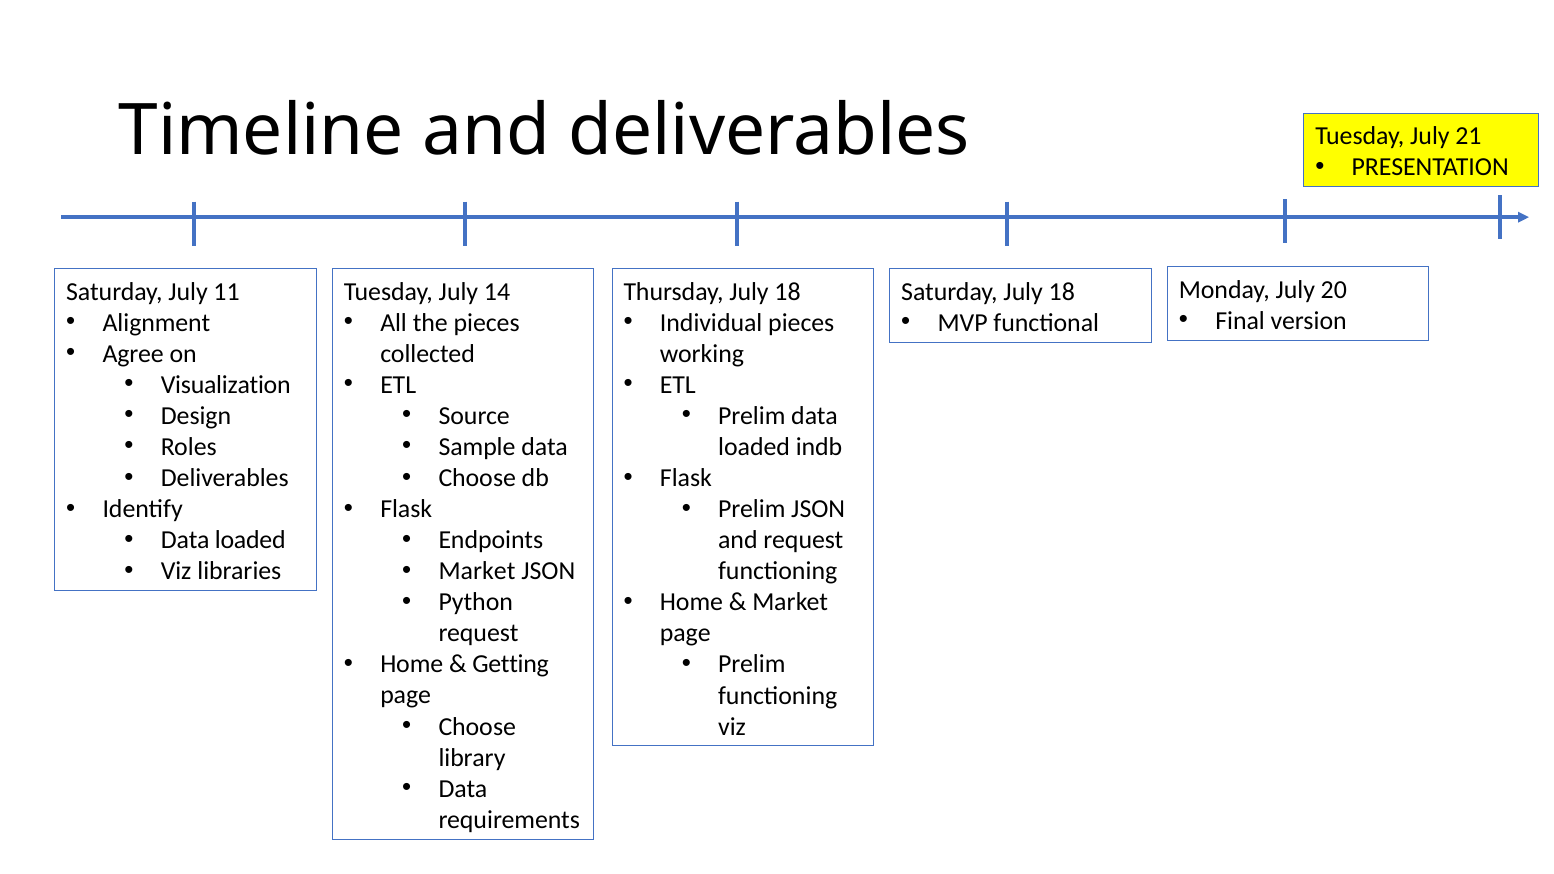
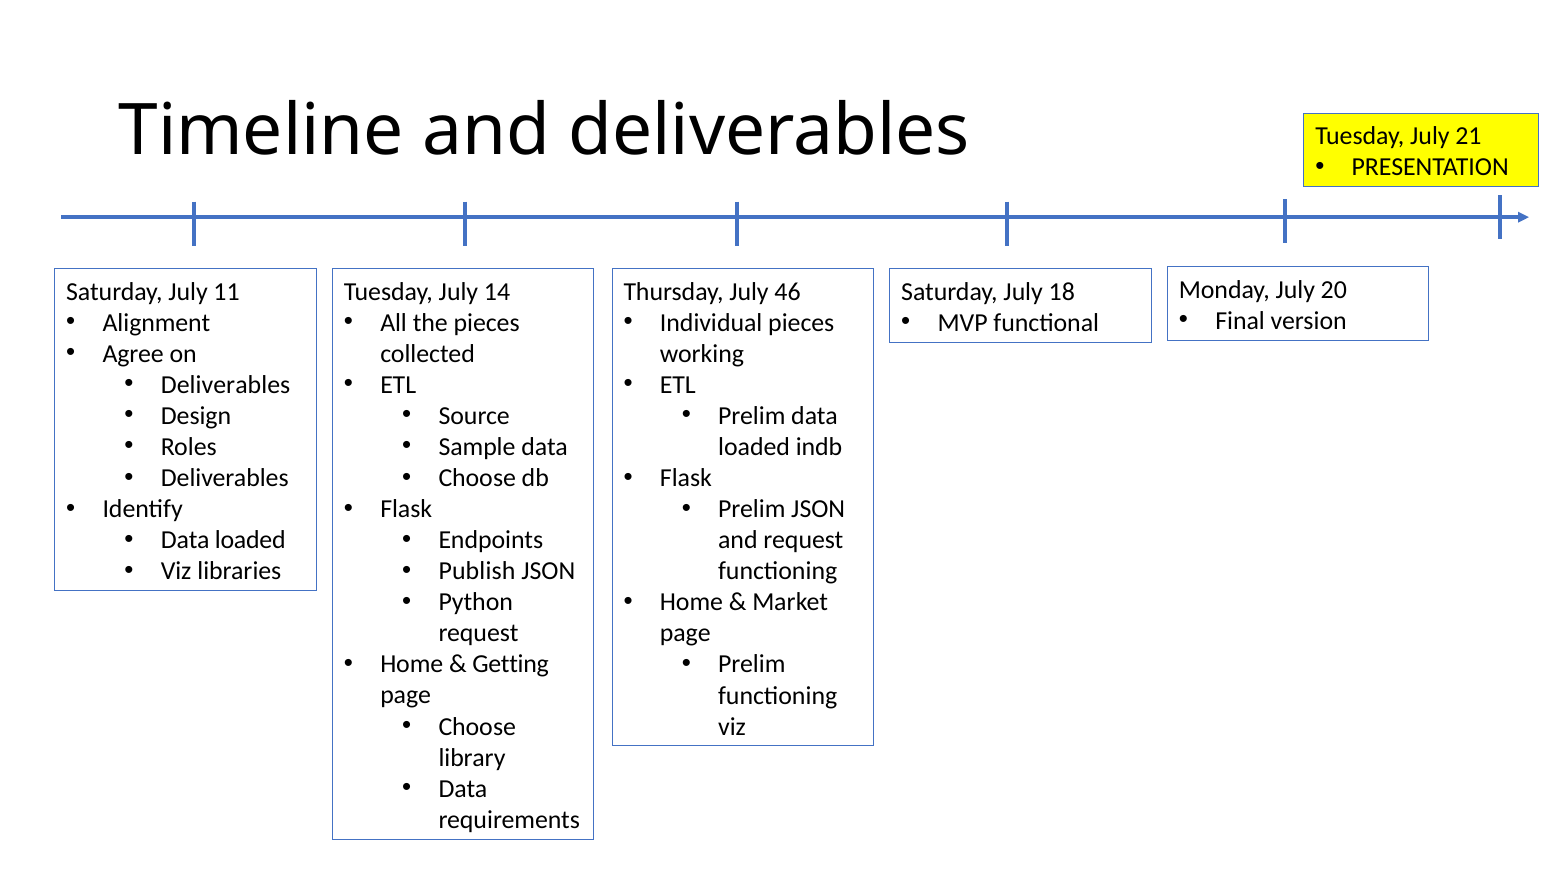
Thursday July 18: 18 -> 46
Visualization at (226, 385): Visualization -> Deliverables
Market at (477, 571): Market -> Publish
